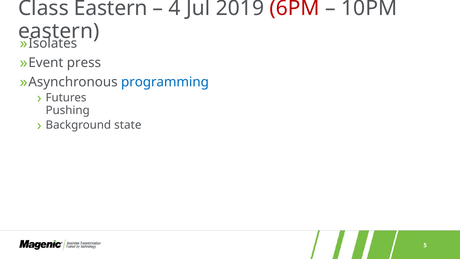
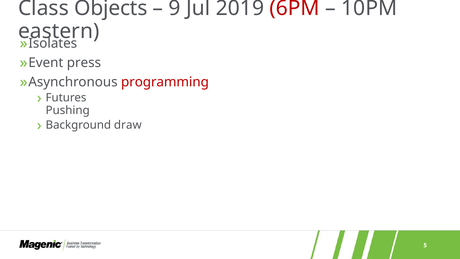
Class Eastern: Eastern -> Objects
4: 4 -> 9
programming colour: blue -> red
state: state -> draw
